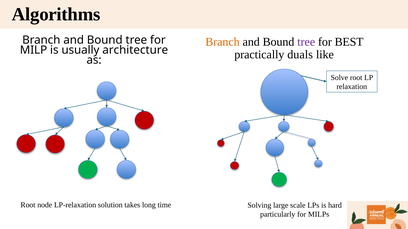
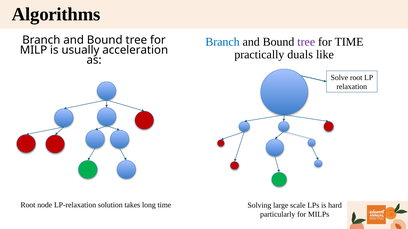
Branch at (222, 42) colour: orange -> blue
for BEST: BEST -> TIME
architecture: architecture -> acceleration
